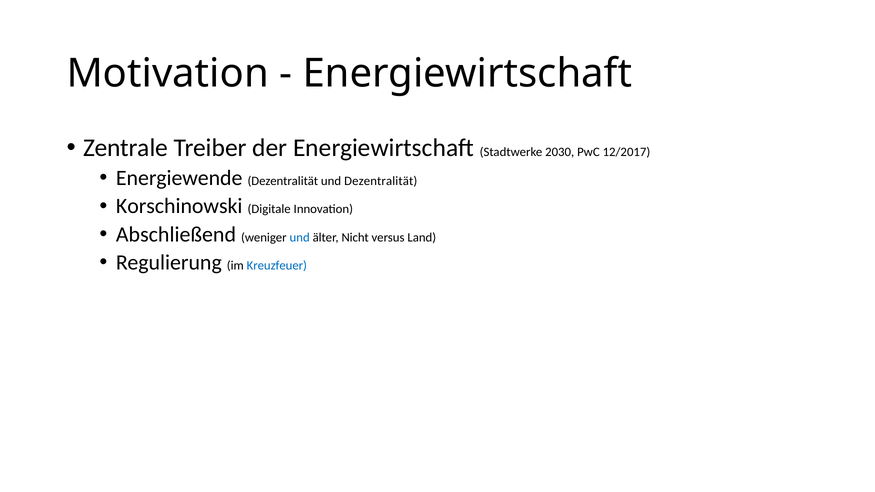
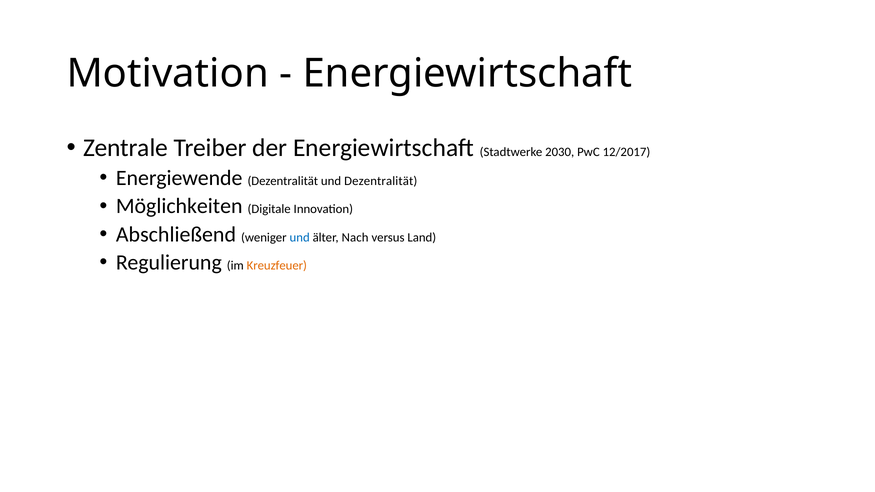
Korschinowski: Korschinowski -> Möglichkeiten
Nicht: Nicht -> Nach
Kreuzfeuer colour: blue -> orange
